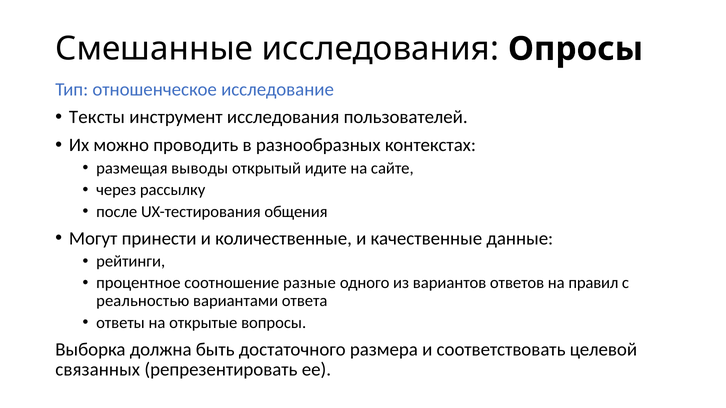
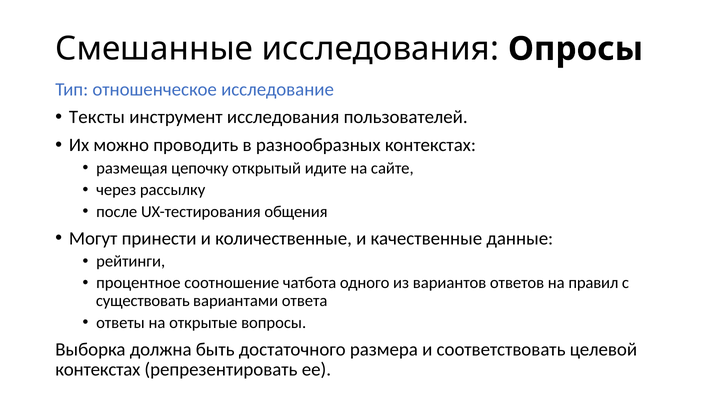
выводы: выводы -> цепочку
разные: разные -> чатбота
реальностью: реальностью -> существовать
связанных at (98, 370): связанных -> контекстах
